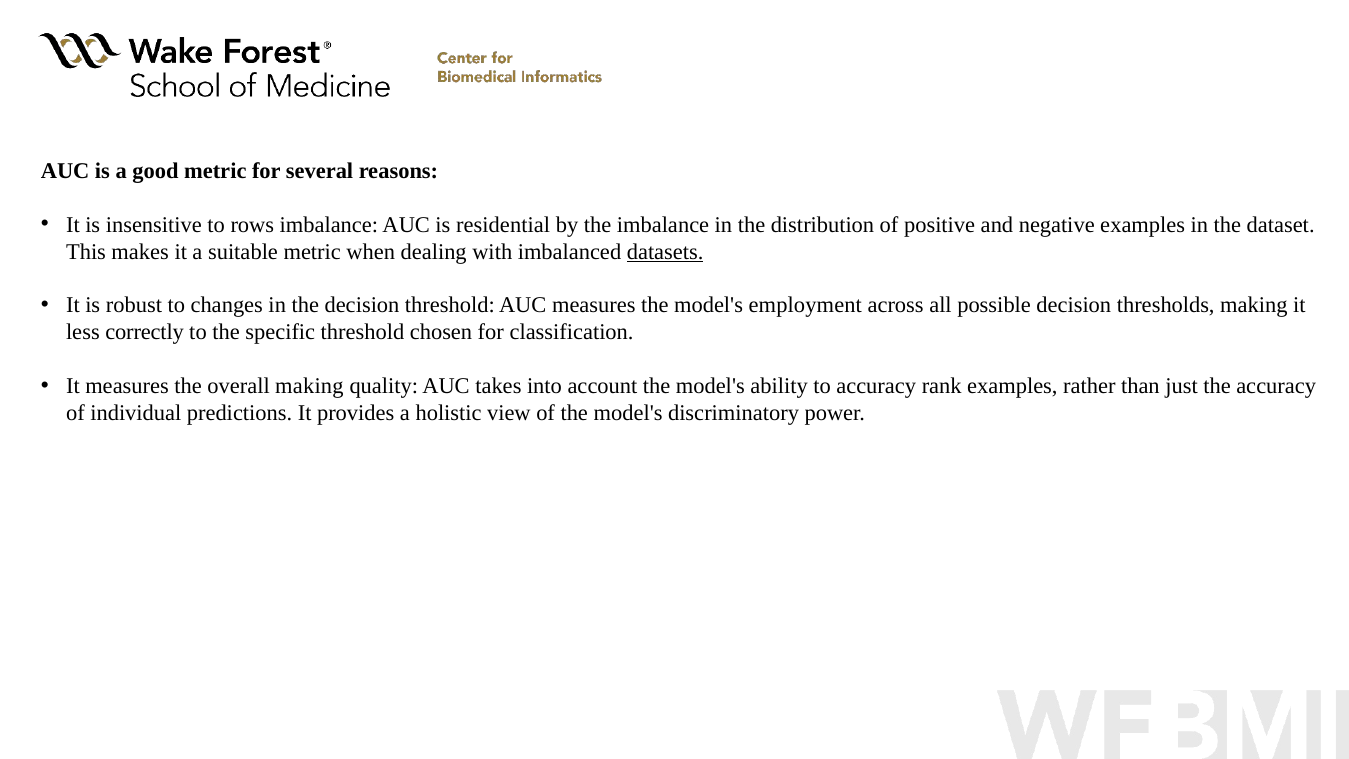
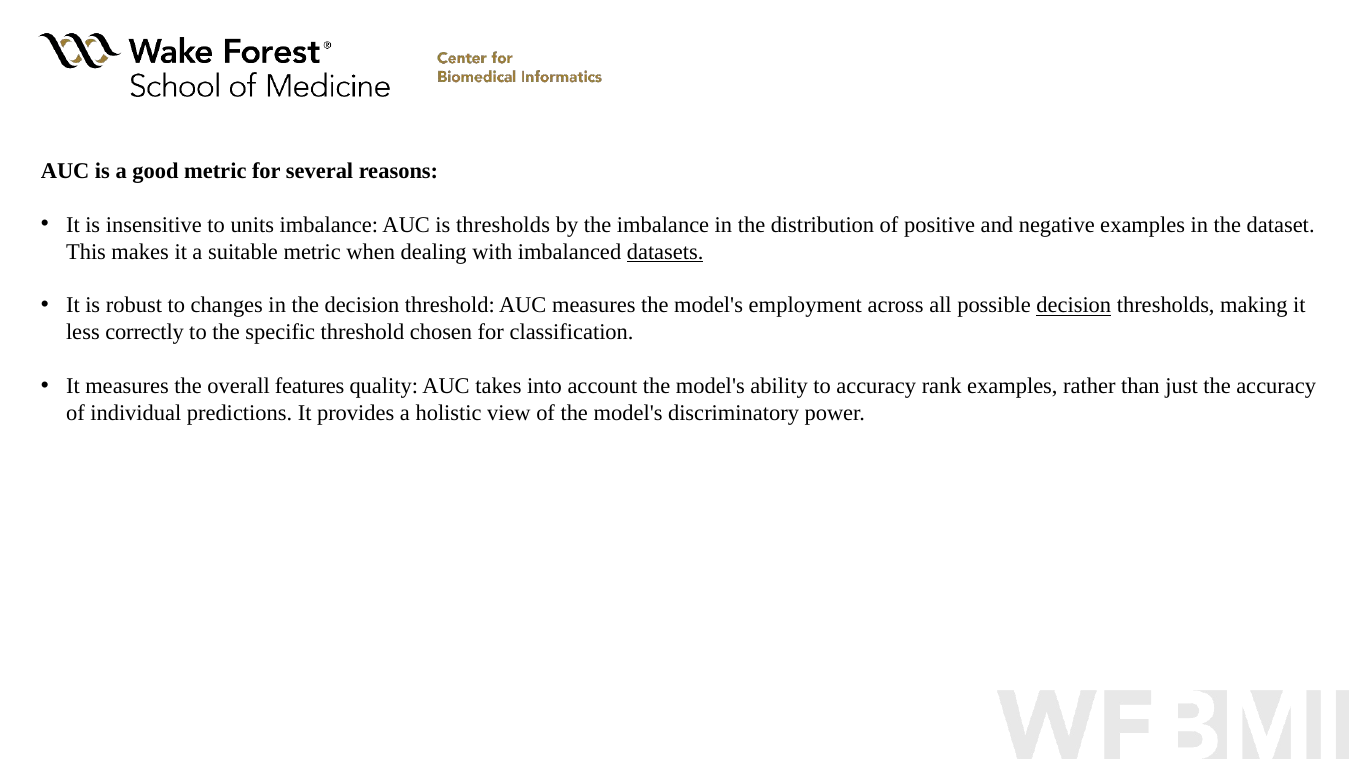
rows: rows -> units
is residential: residential -> thresholds
decision at (1074, 306) underline: none -> present
overall making: making -> features
